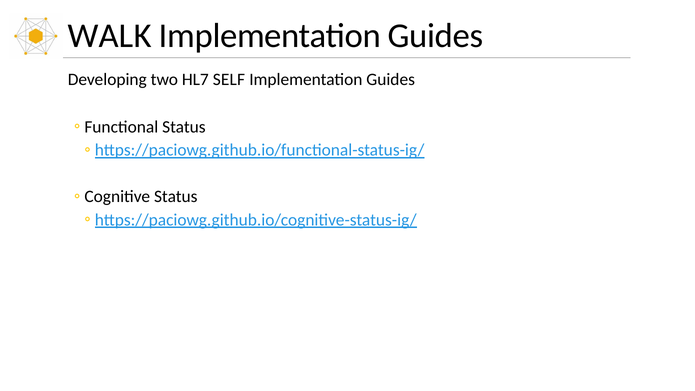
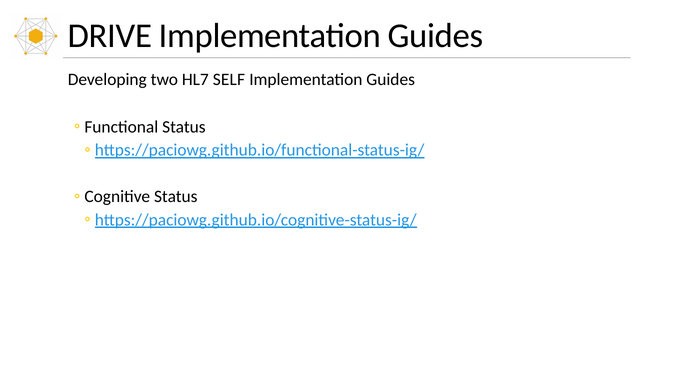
WALK: WALK -> DRIVE
